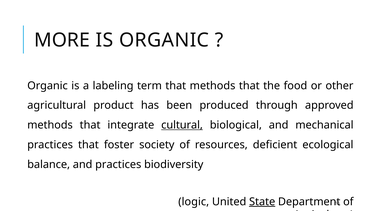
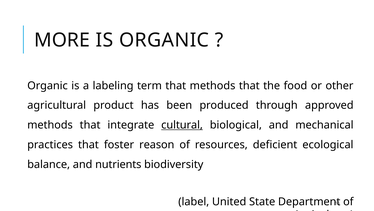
society: society -> reason
and practices: practices -> nutrients
logic: logic -> label
State underline: present -> none
